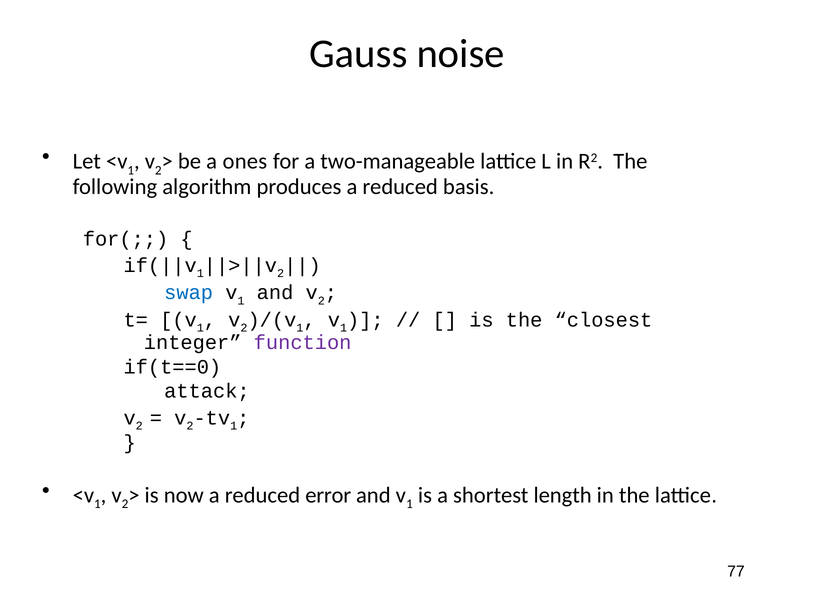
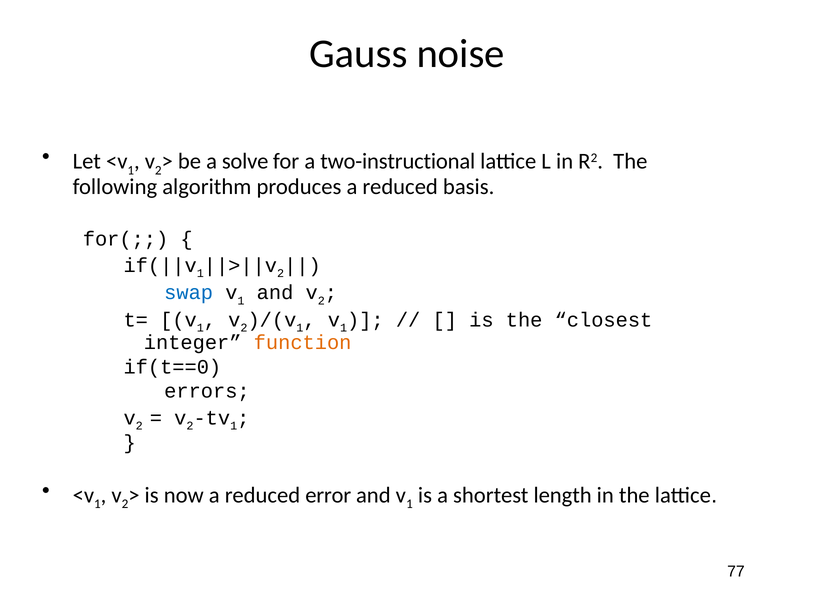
ones: ones -> solve
two-manageable: two-manageable -> two-instructional
function colour: purple -> orange
attack: attack -> errors
